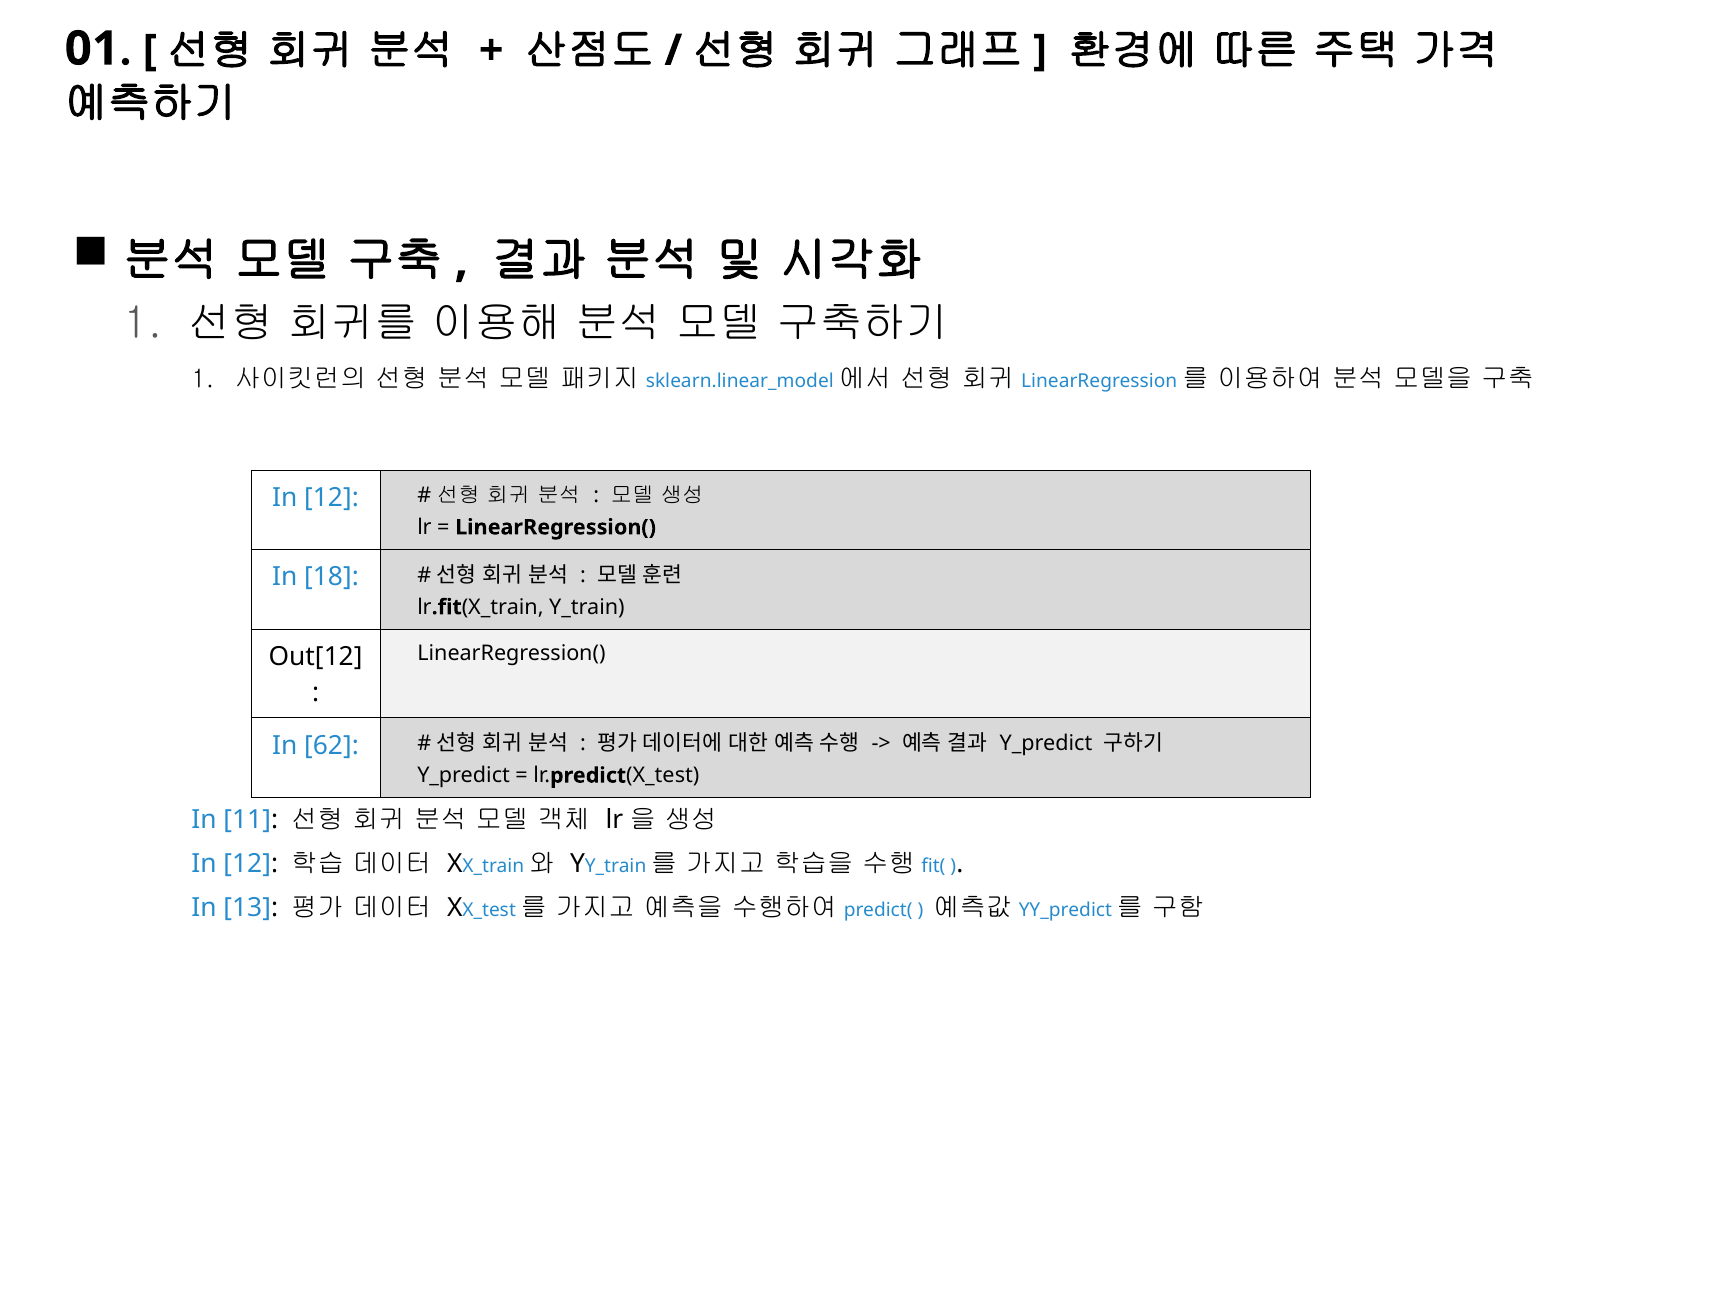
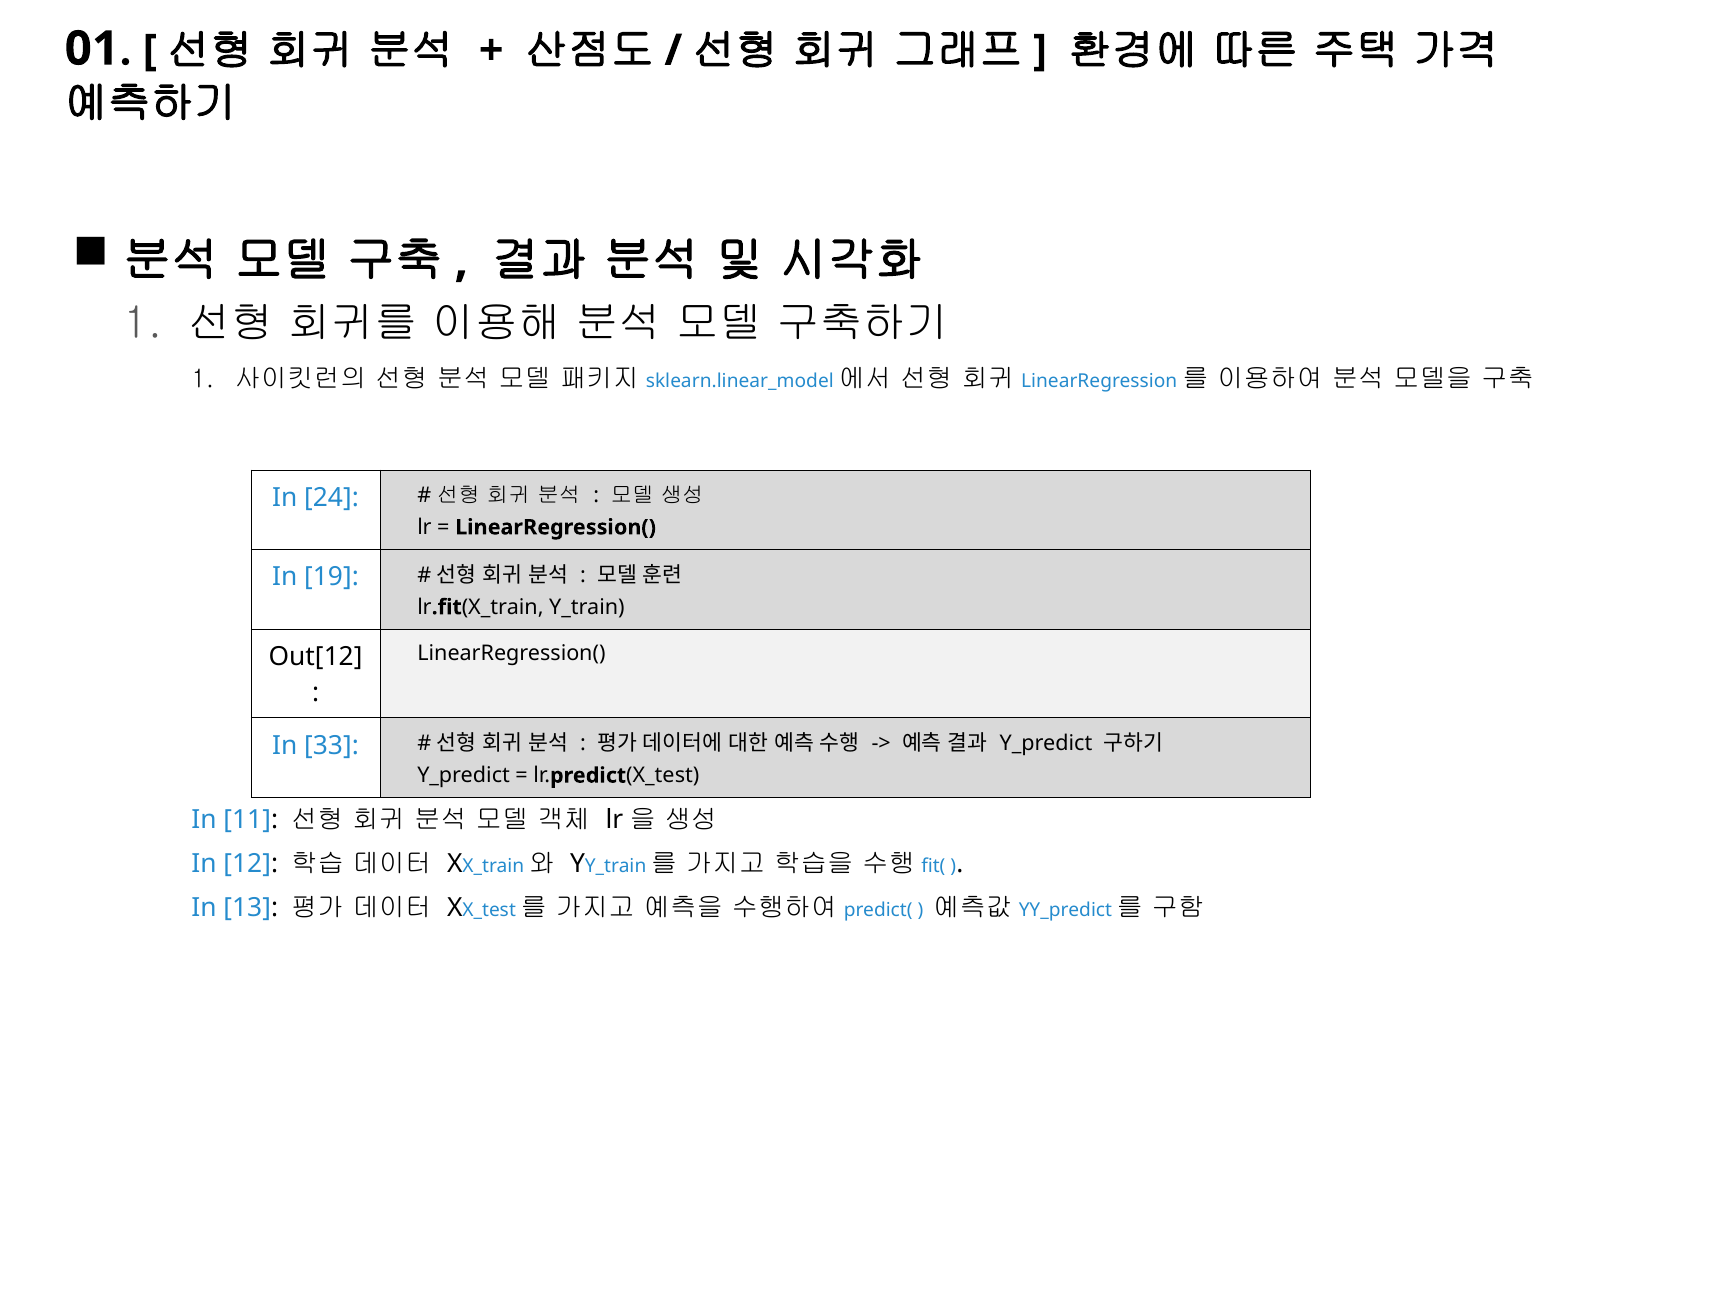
12 at (331, 498): 12 -> 24
18: 18 -> 19
62: 62 -> 33
